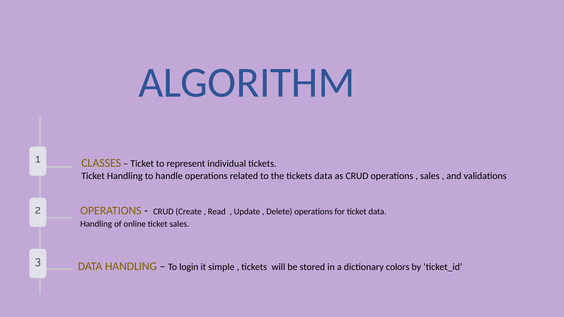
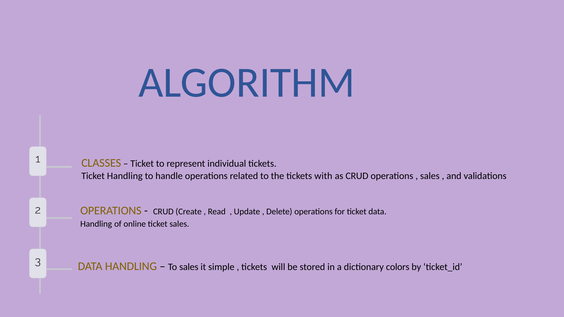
tickets data: data -> with
To login: login -> sales
